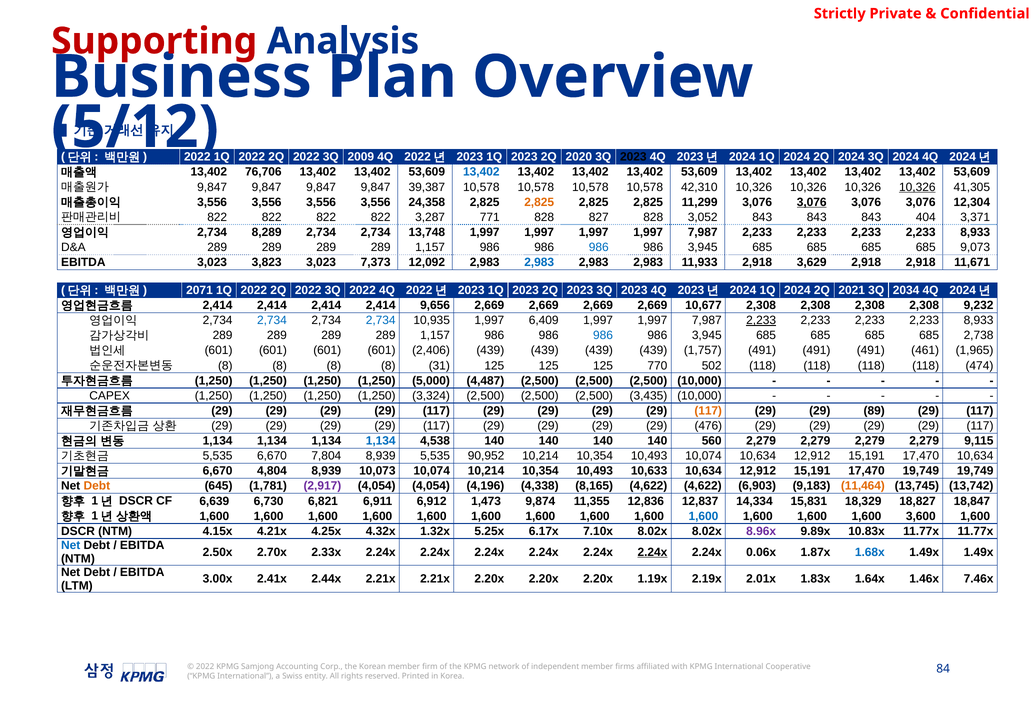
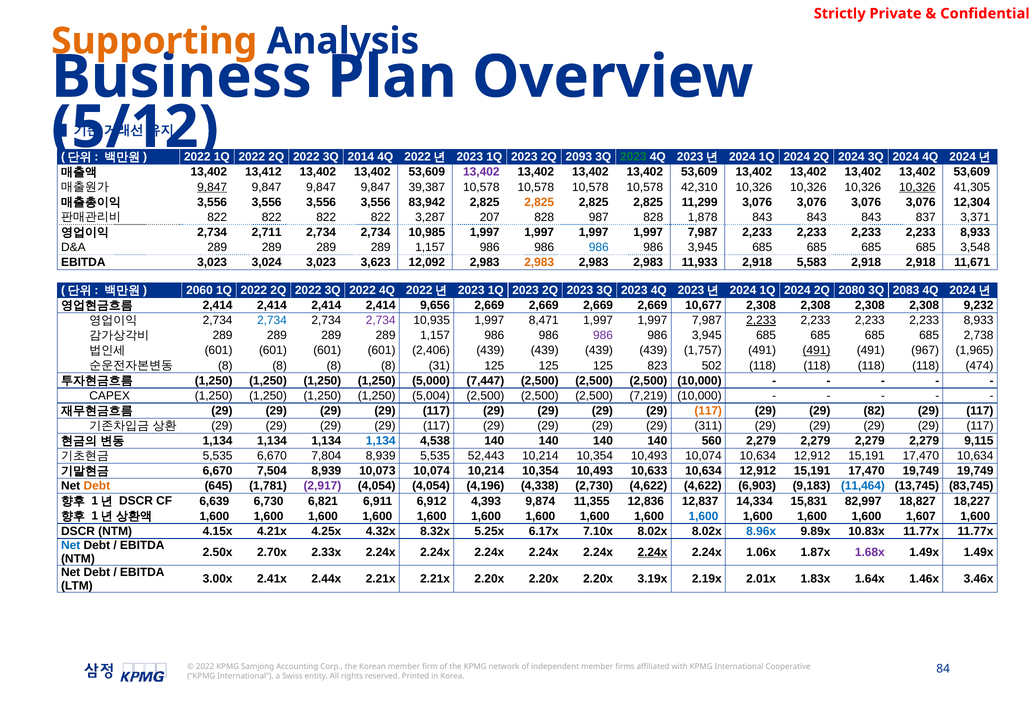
Supporting colour: red -> orange
2009: 2009 -> 2014
2020: 2020 -> 2093
2023 at (633, 157) colour: black -> green
76,706: 76,706 -> 13,412
13,402 at (481, 172) colour: blue -> purple
9,847 at (212, 187) underline: none -> present
24,358: 24,358 -> 83,942
3,076 at (812, 202) underline: present -> none
771: 771 -> 207
827: 827 -> 987
3,052: 3,052 -> 1,878
404: 404 -> 837
8,289: 8,289 -> 2,711
13,748: 13,748 -> 10,985
9,073: 9,073 -> 3,548
3,823: 3,823 -> 3,024
7,373: 7,373 -> 3,623
2,983 at (539, 262) colour: blue -> orange
3,629: 3,629 -> 5,583
2071: 2071 -> 2060
2021: 2021 -> 2080
2034: 2034 -> 2083
2,734 at (381, 320) colour: blue -> purple
6,409: 6,409 -> 8,471
986 at (603, 335) colour: blue -> purple
491 at (816, 350) underline: none -> present
461: 461 -> 967
770: 770 -> 823
4,487: 4,487 -> 7,447
3,324: 3,324 -> 5,004
3,435: 3,435 -> 7,219
89: 89 -> 82
476: 476 -> 311
90,952: 90,952 -> 52,443
4,804: 4,804 -> 7,504
8,165: 8,165 -> 2,730
11,464 colour: orange -> blue
13,742: 13,742 -> 83,745
1,473: 1,473 -> 4,393
18,329: 18,329 -> 82,997
18,847: 18,847 -> 18,227
3,600: 3,600 -> 1,607
1.32x: 1.32x -> 8.32x
8.96x colour: purple -> blue
0.06x: 0.06x -> 1.06x
1.68x colour: blue -> purple
1.19x: 1.19x -> 3.19x
7.46x: 7.46x -> 3.46x
